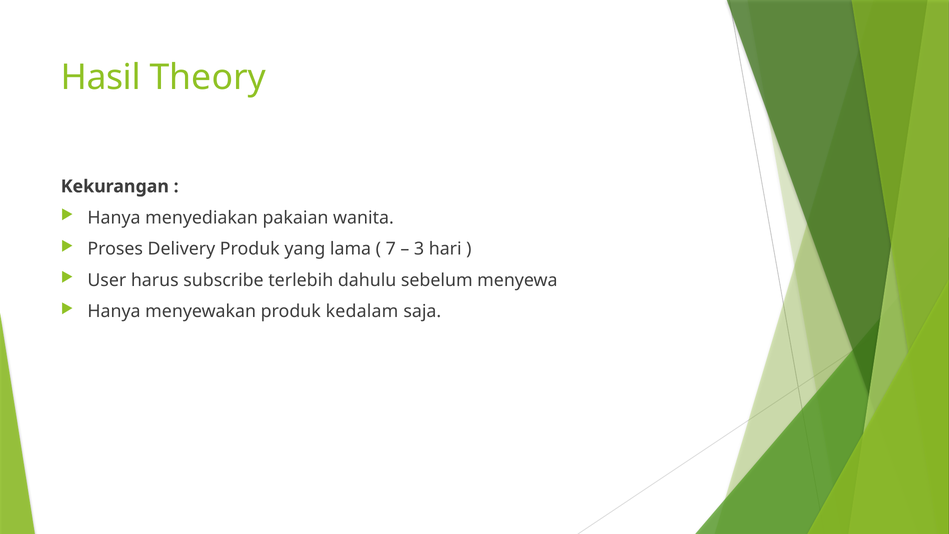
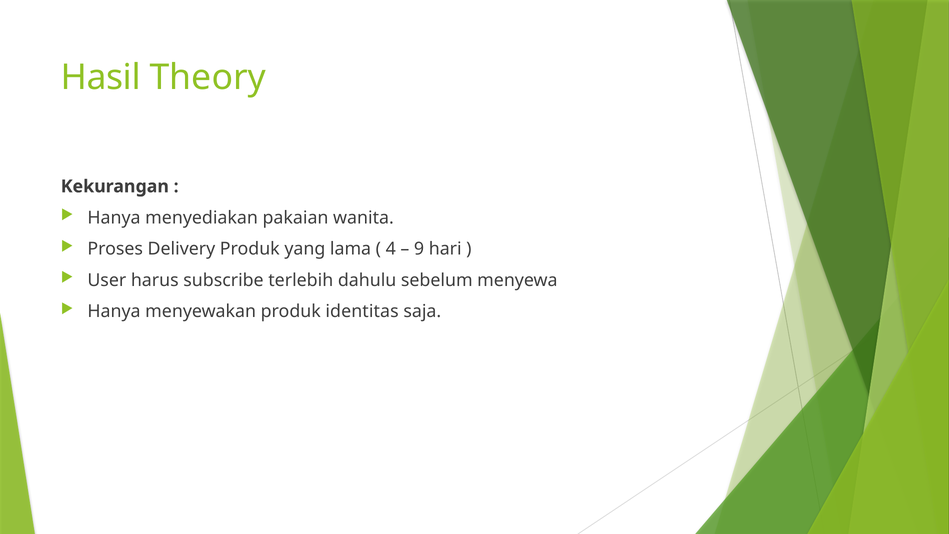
7: 7 -> 4
3: 3 -> 9
kedalam: kedalam -> identitas
